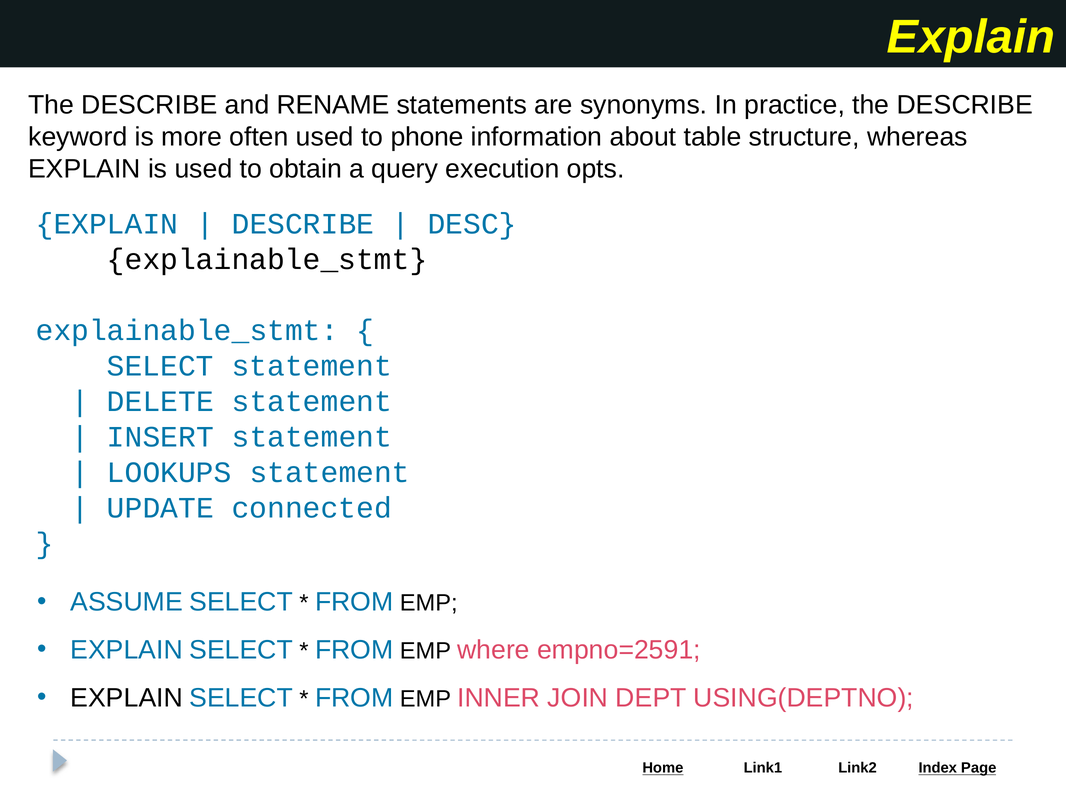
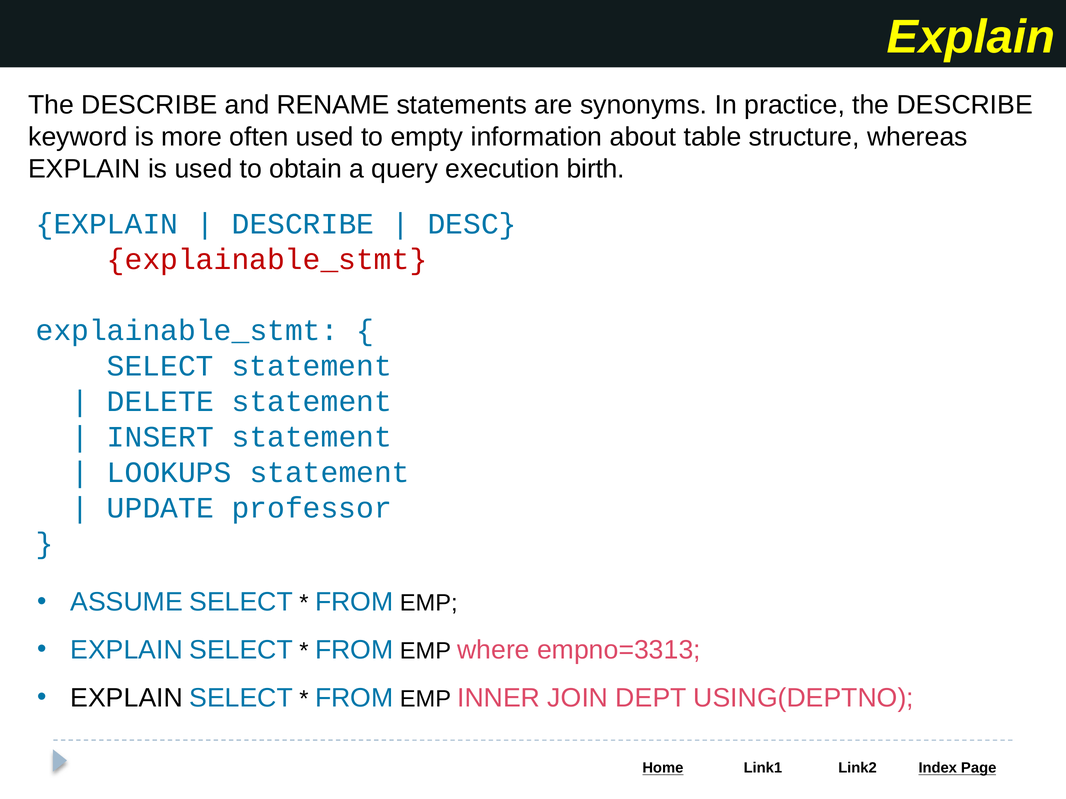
phone: phone -> empty
opts: opts -> birth
explainable_stmt at (267, 260) colour: black -> red
connected: connected -> professor
empno=2591: empno=2591 -> empno=3313
